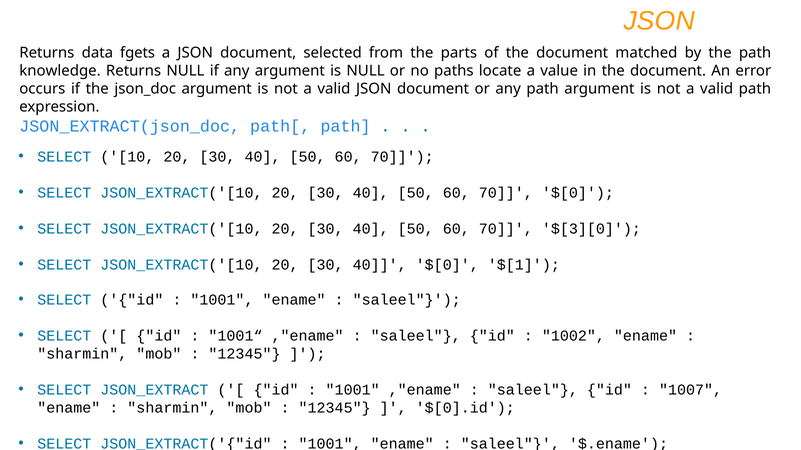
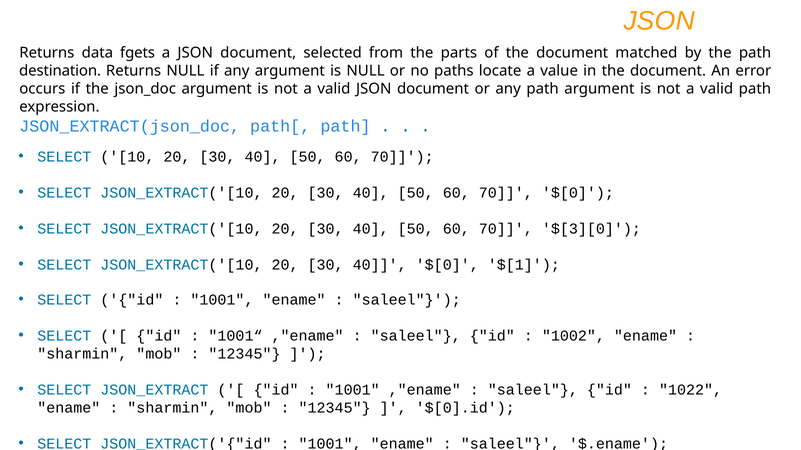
knowledge: knowledge -> destination
1007: 1007 -> 1022
